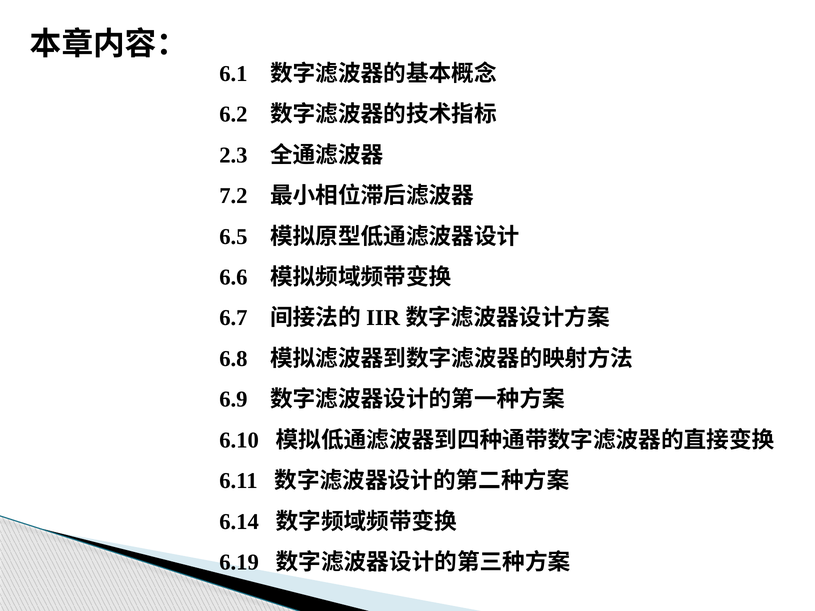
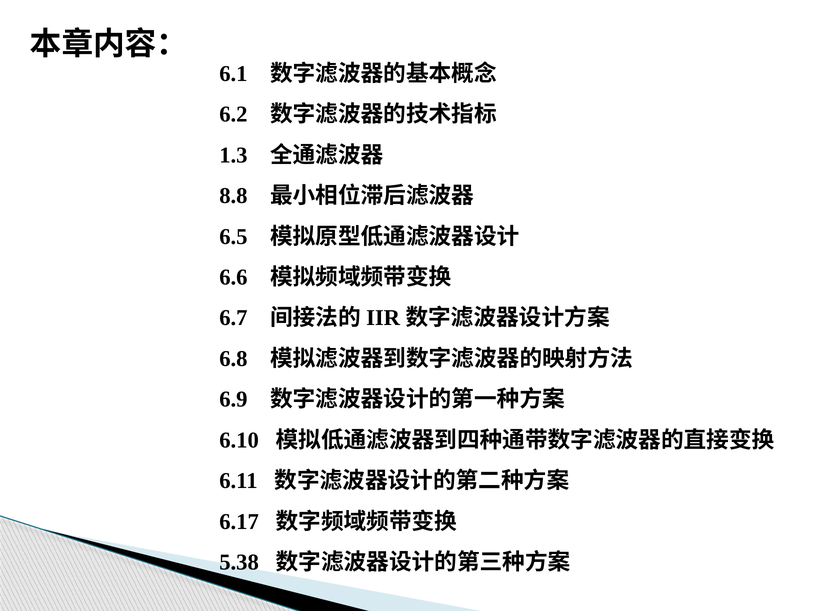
2.3: 2.3 -> 1.3
7.2: 7.2 -> 8.8
6.14: 6.14 -> 6.17
6.19: 6.19 -> 5.38
